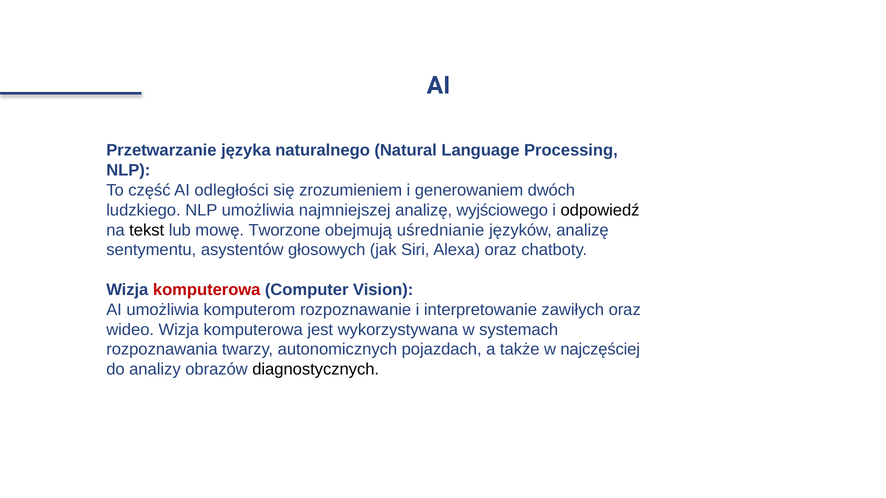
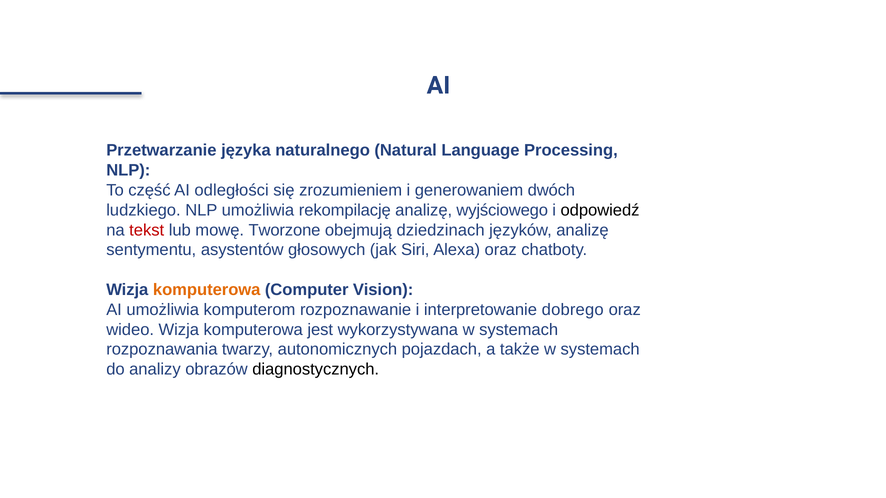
najmniejszej: najmniejszej -> rekompilację
tekst colour: black -> red
uśrednianie: uśrednianie -> dziedzinach
komputerowa at (207, 290) colour: red -> orange
zawiłych: zawiłych -> dobrego
także w najczęściej: najczęściej -> systemach
